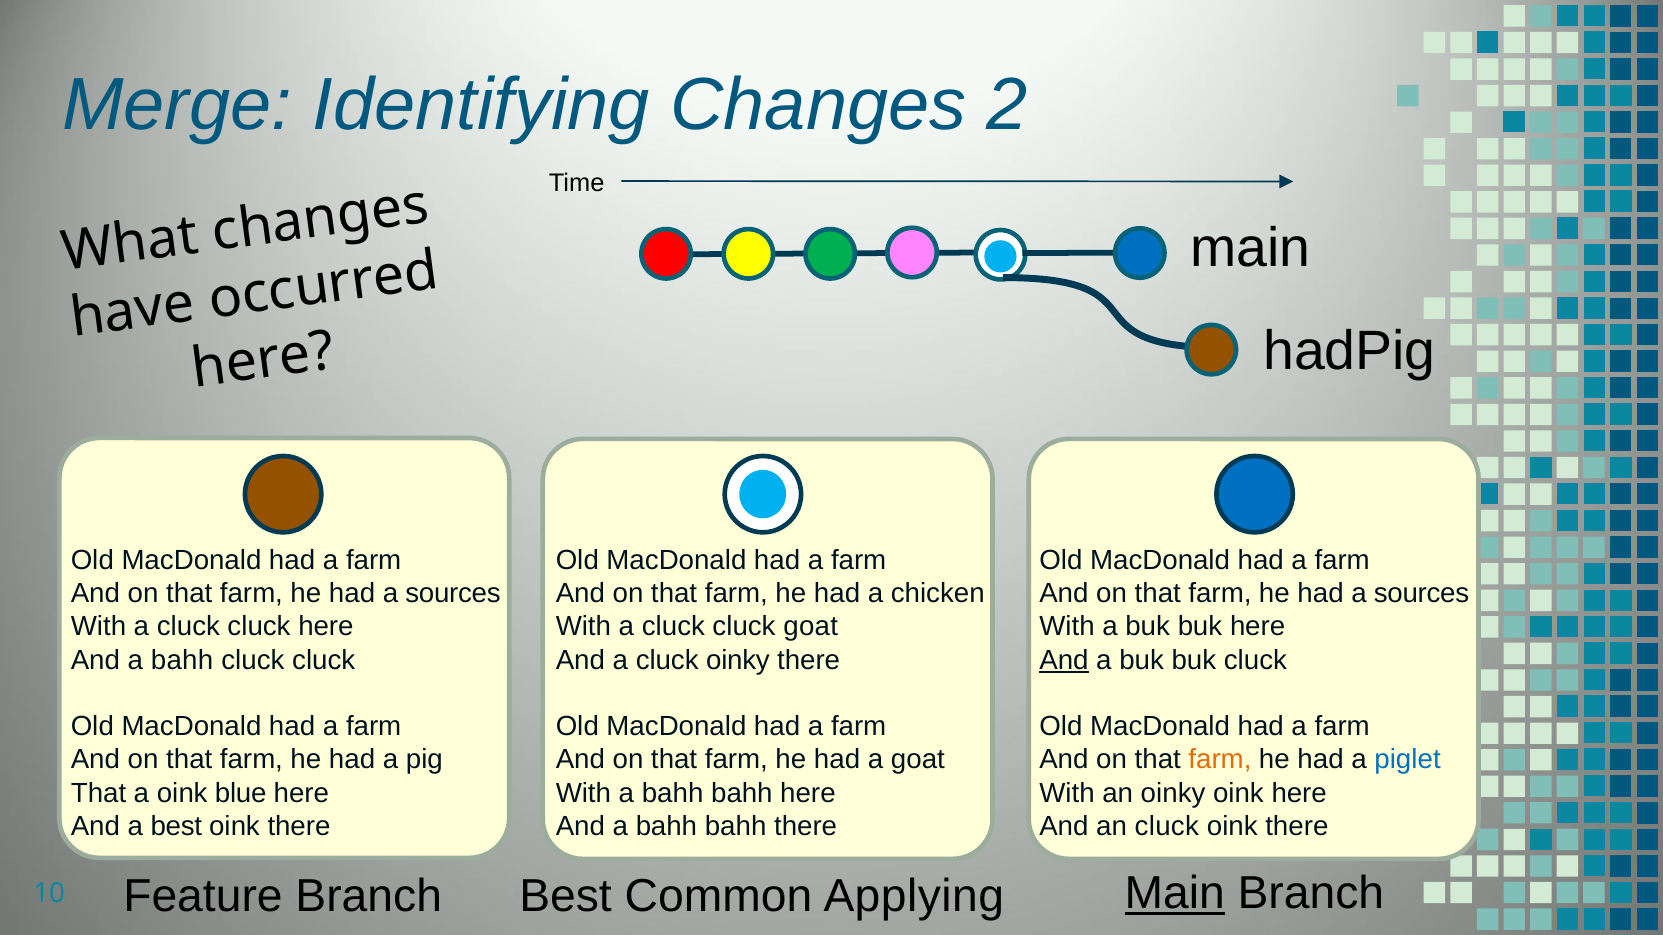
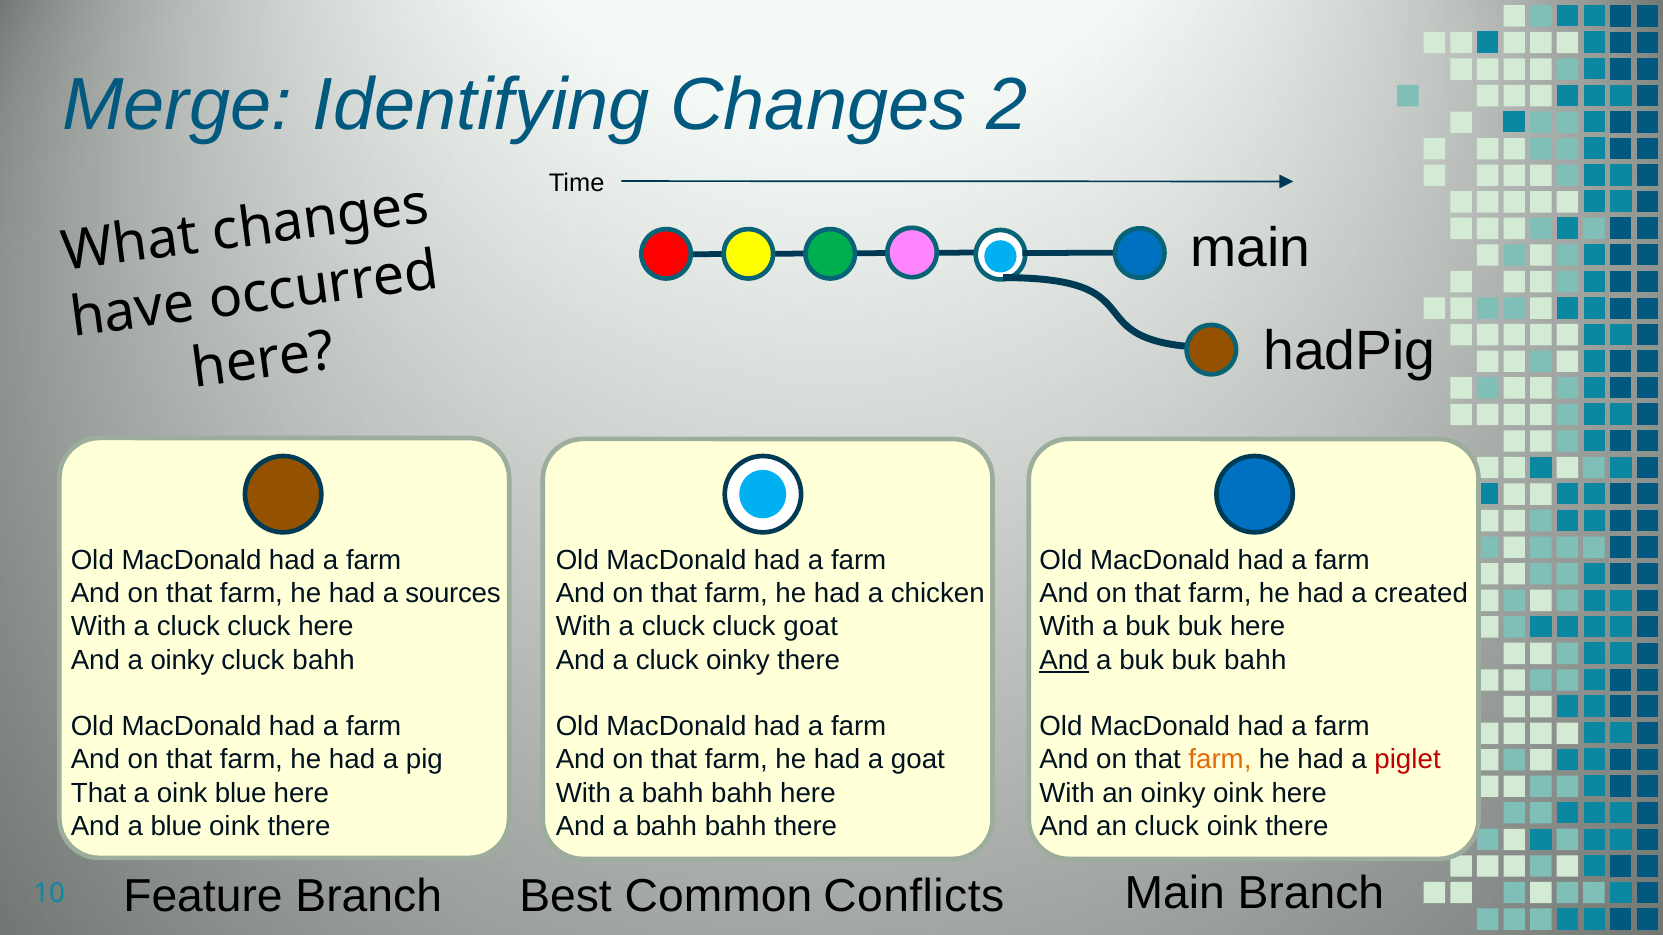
sources at (1422, 594): sources -> created
bahh at (182, 660): bahh -> oinky
cluck at (324, 660): cluck -> bahh
buk cluck: cluck -> bahh
piglet colour: blue -> red
a best: best -> blue
Applying: Applying -> Conflicts
Main at (1175, 894) underline: present -> none
